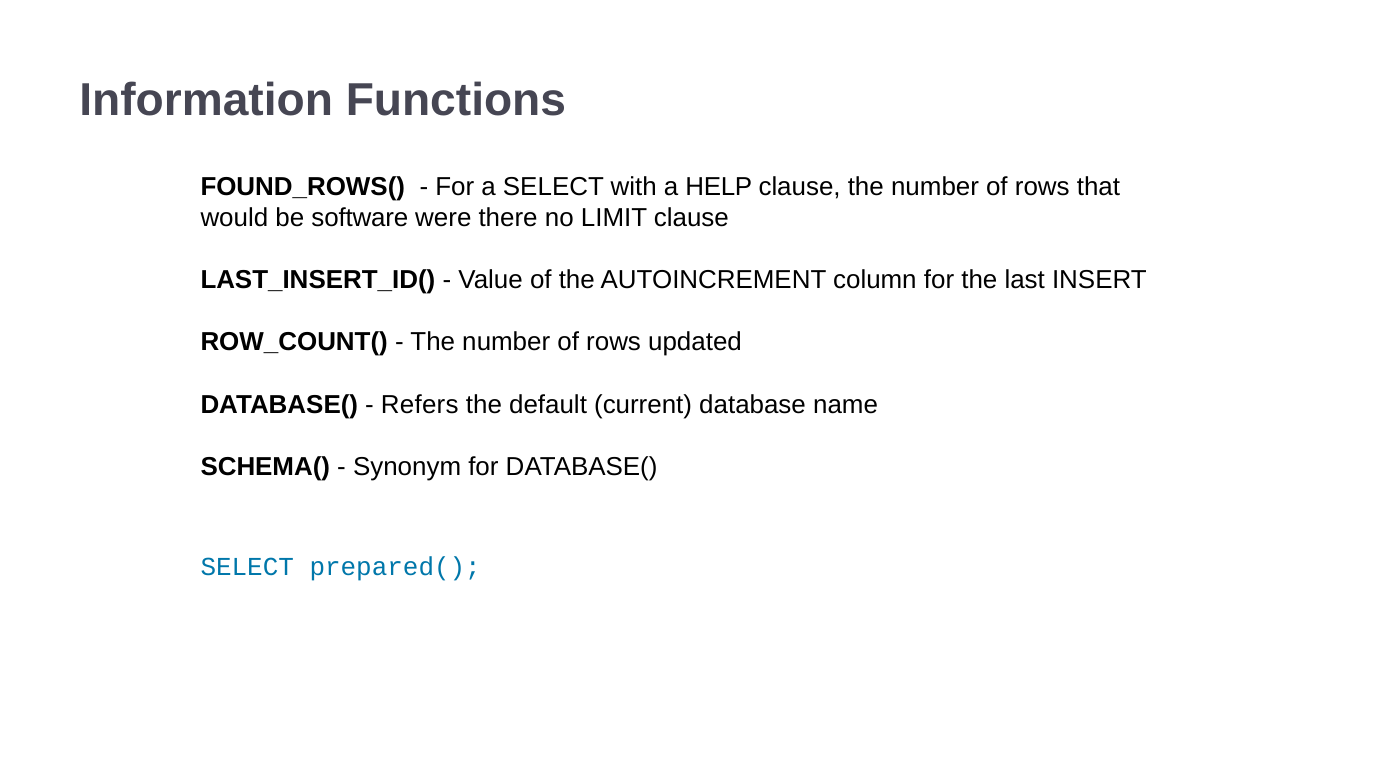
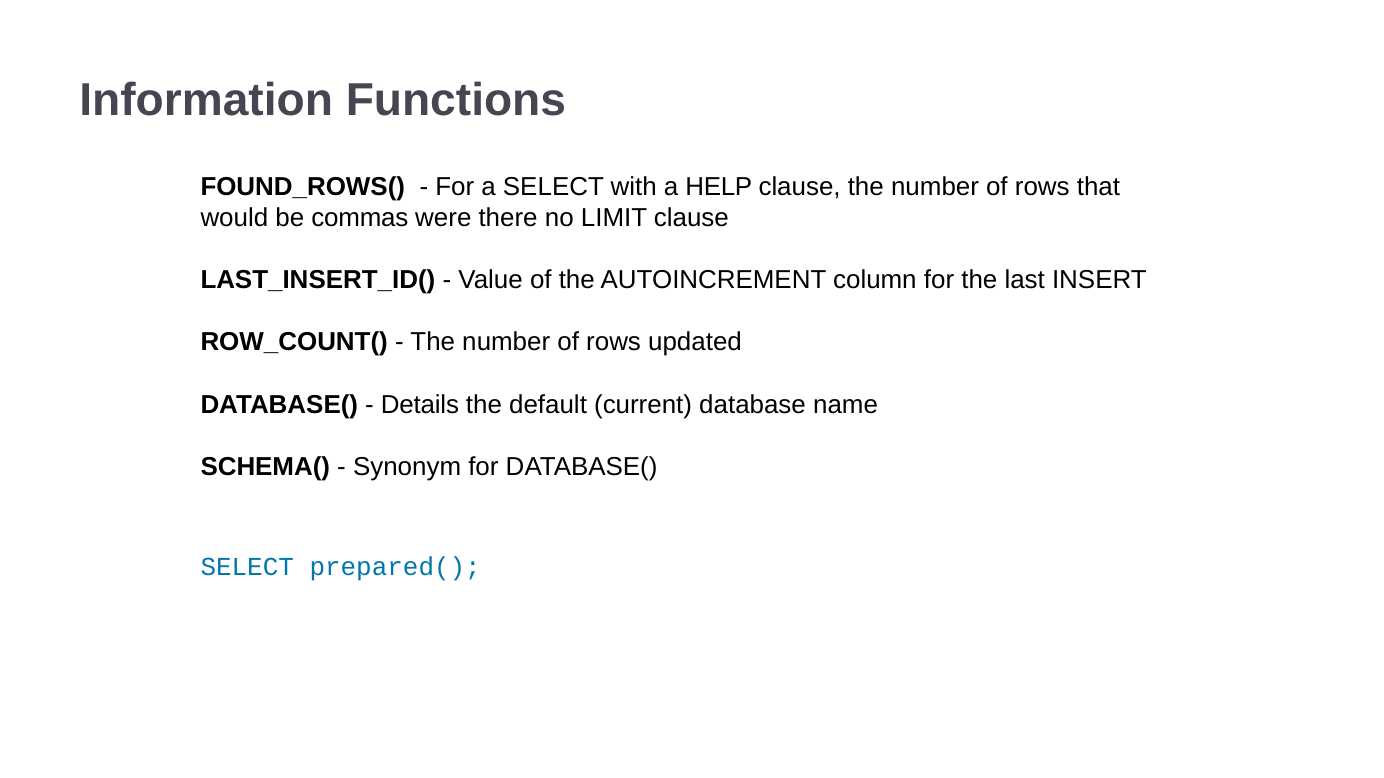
software: software -> commas
Refers: Refers -> Details
